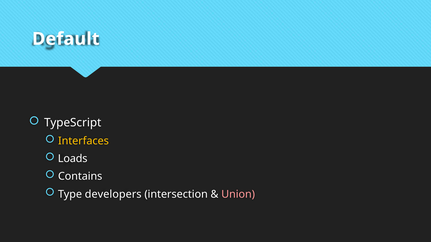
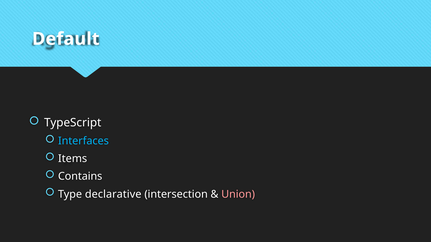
Interfaces colour: yellow -> light blue
Loads: Loads -> Items
developers: developers -> declarative
